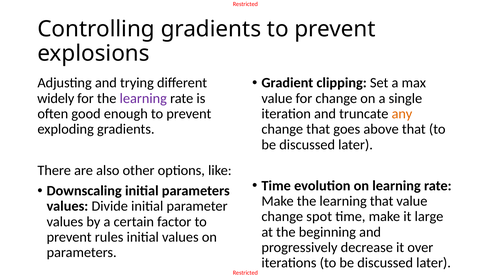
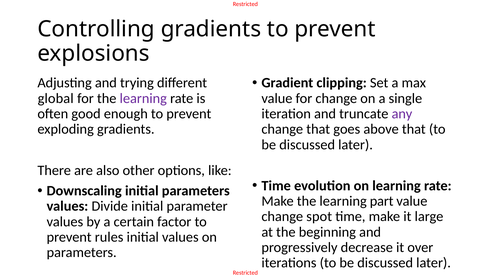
widely: widely -> global
any colour: orange -> purple
learning that: that -> part
